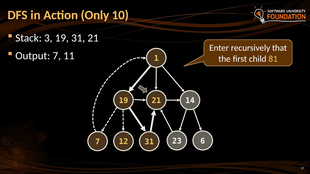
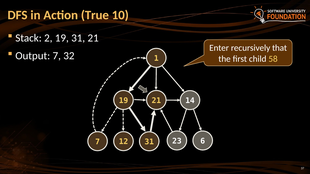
Only: Only -> True
3: 3 -> 2
11: 11 -> 32
81: 81 -> 58
